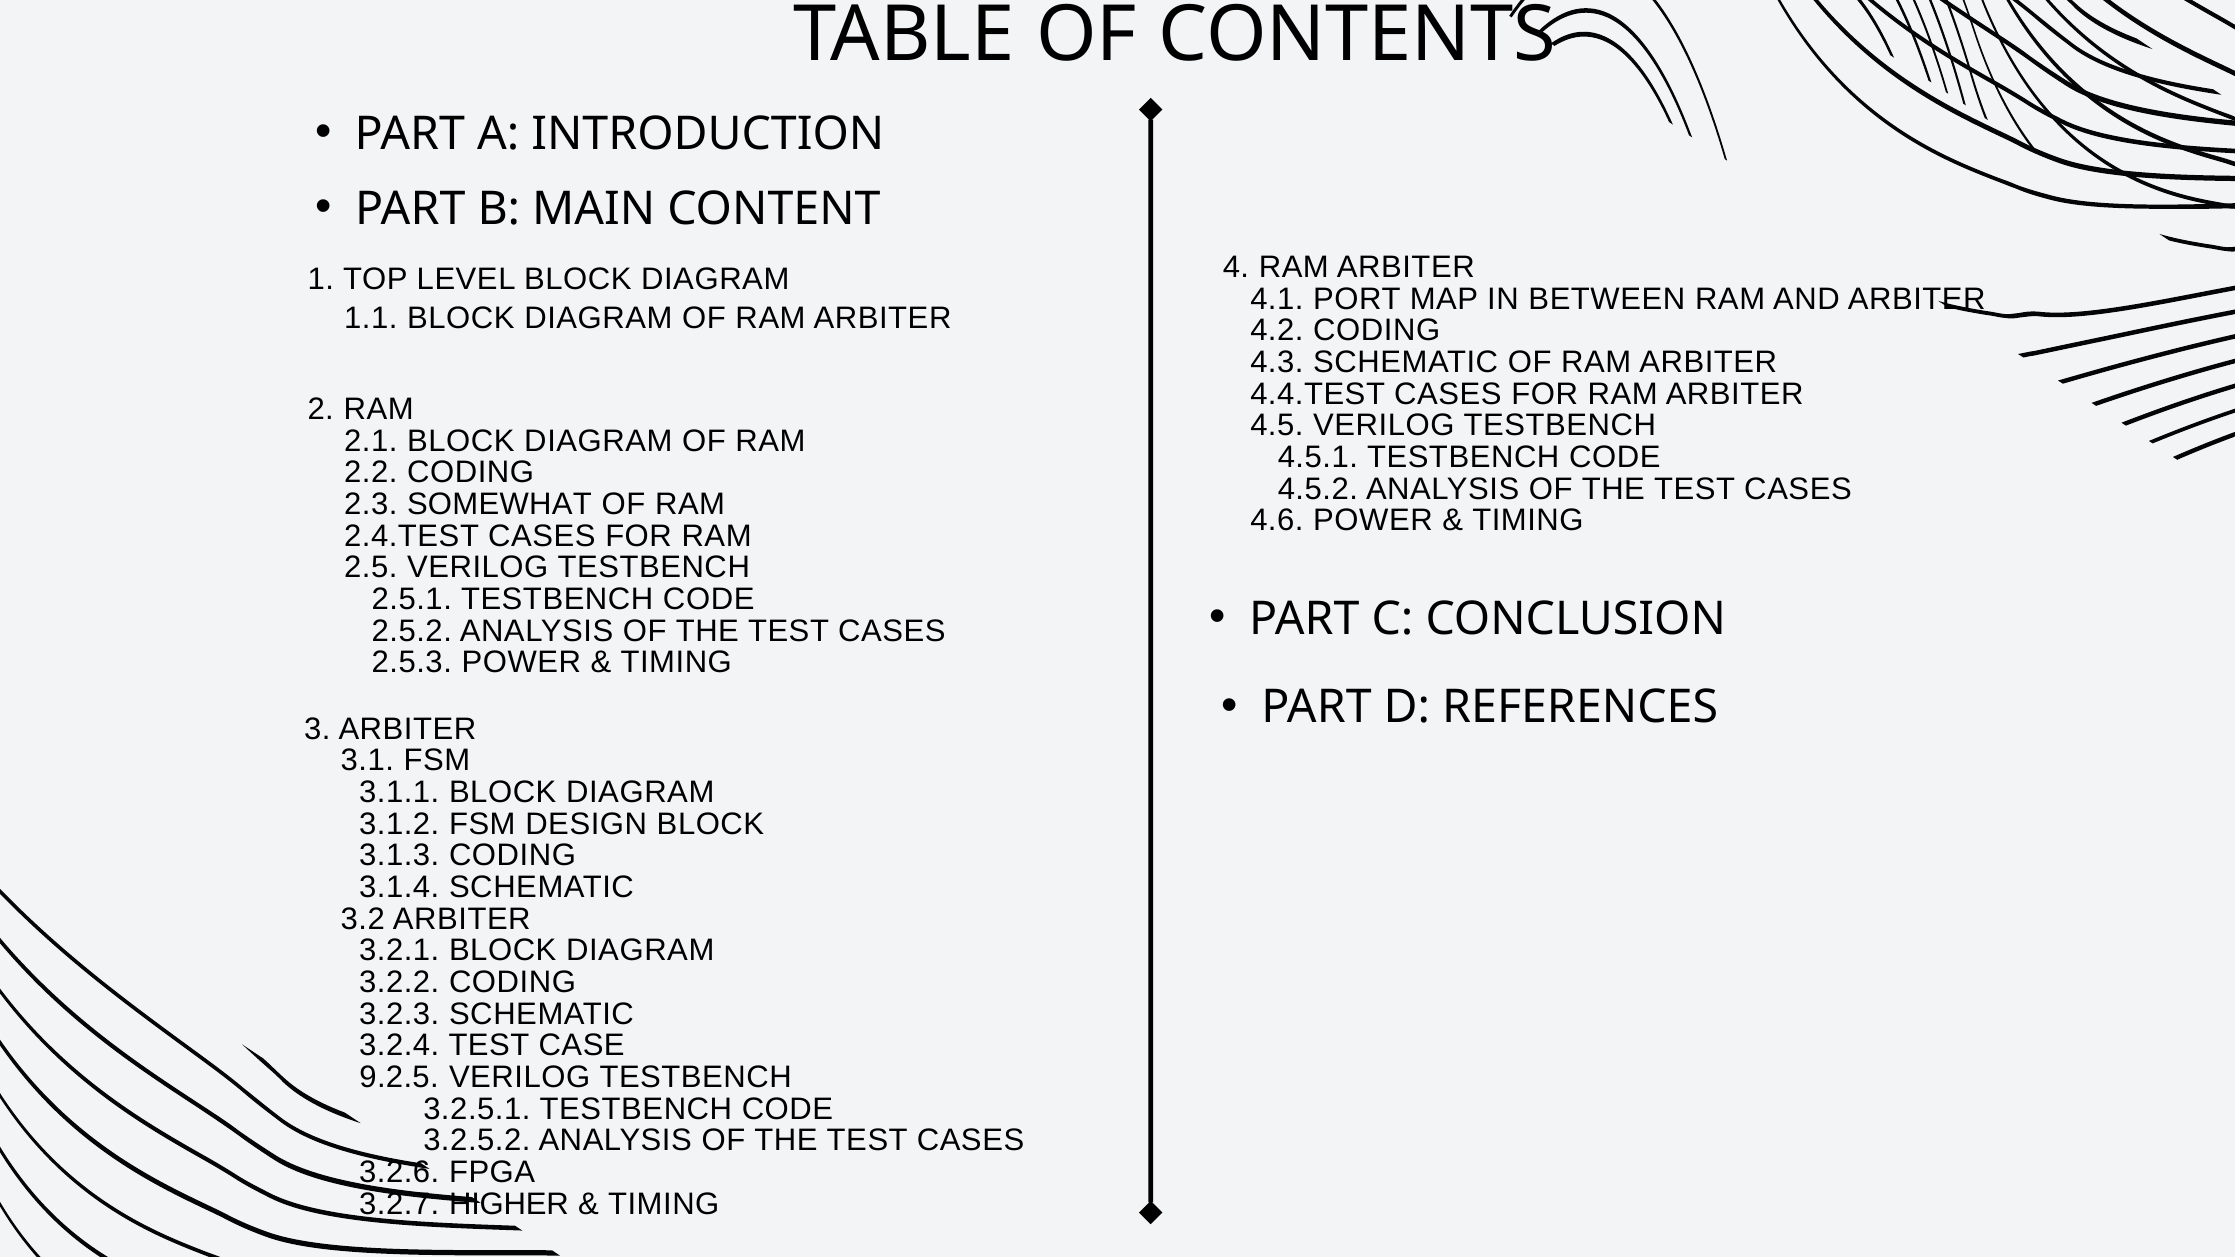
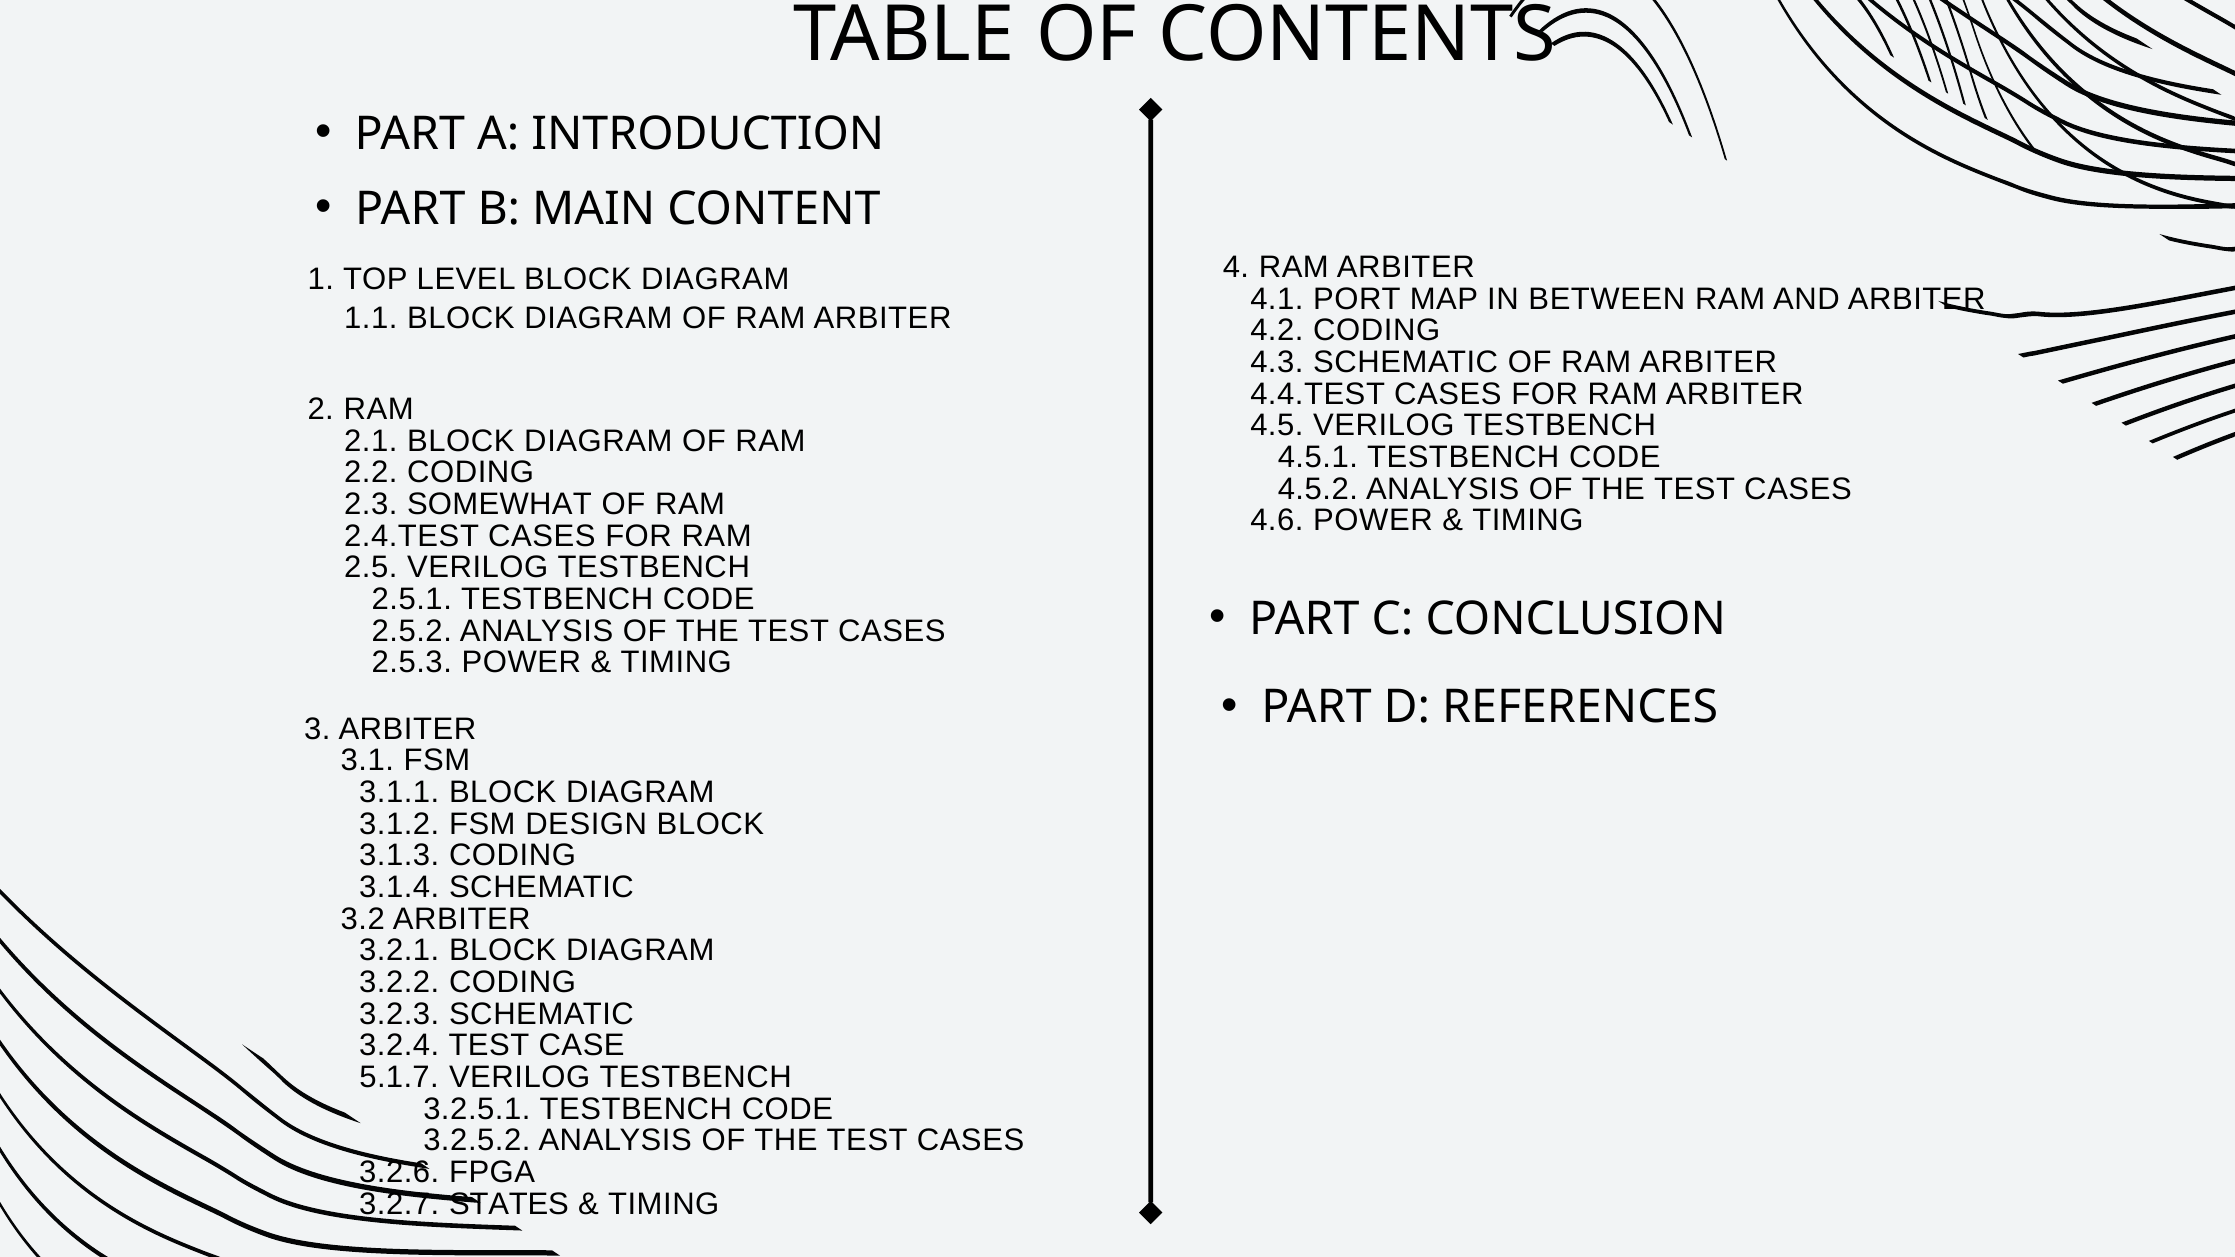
9.2.5: 9.2.5 -> 5.1.7
HIGHER: HIGHER -> STATES
